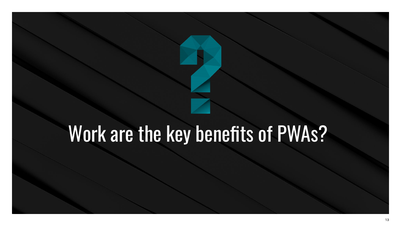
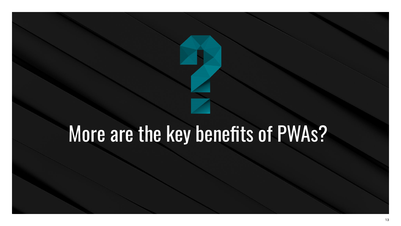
Work: Work -> More
